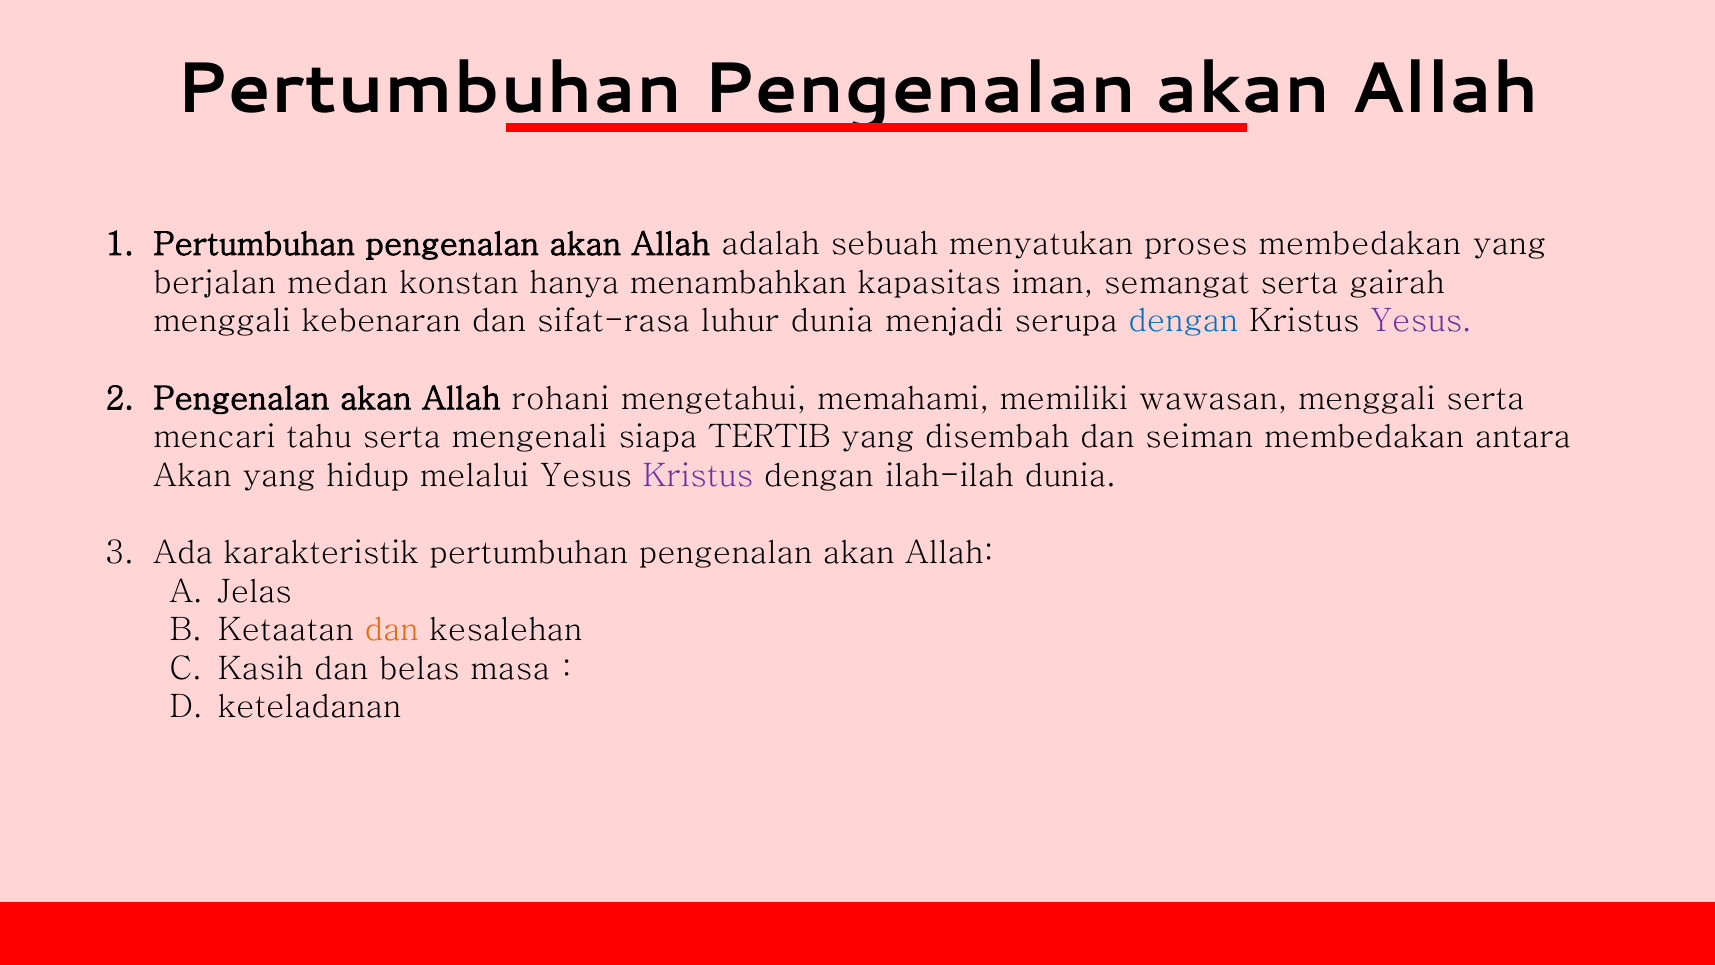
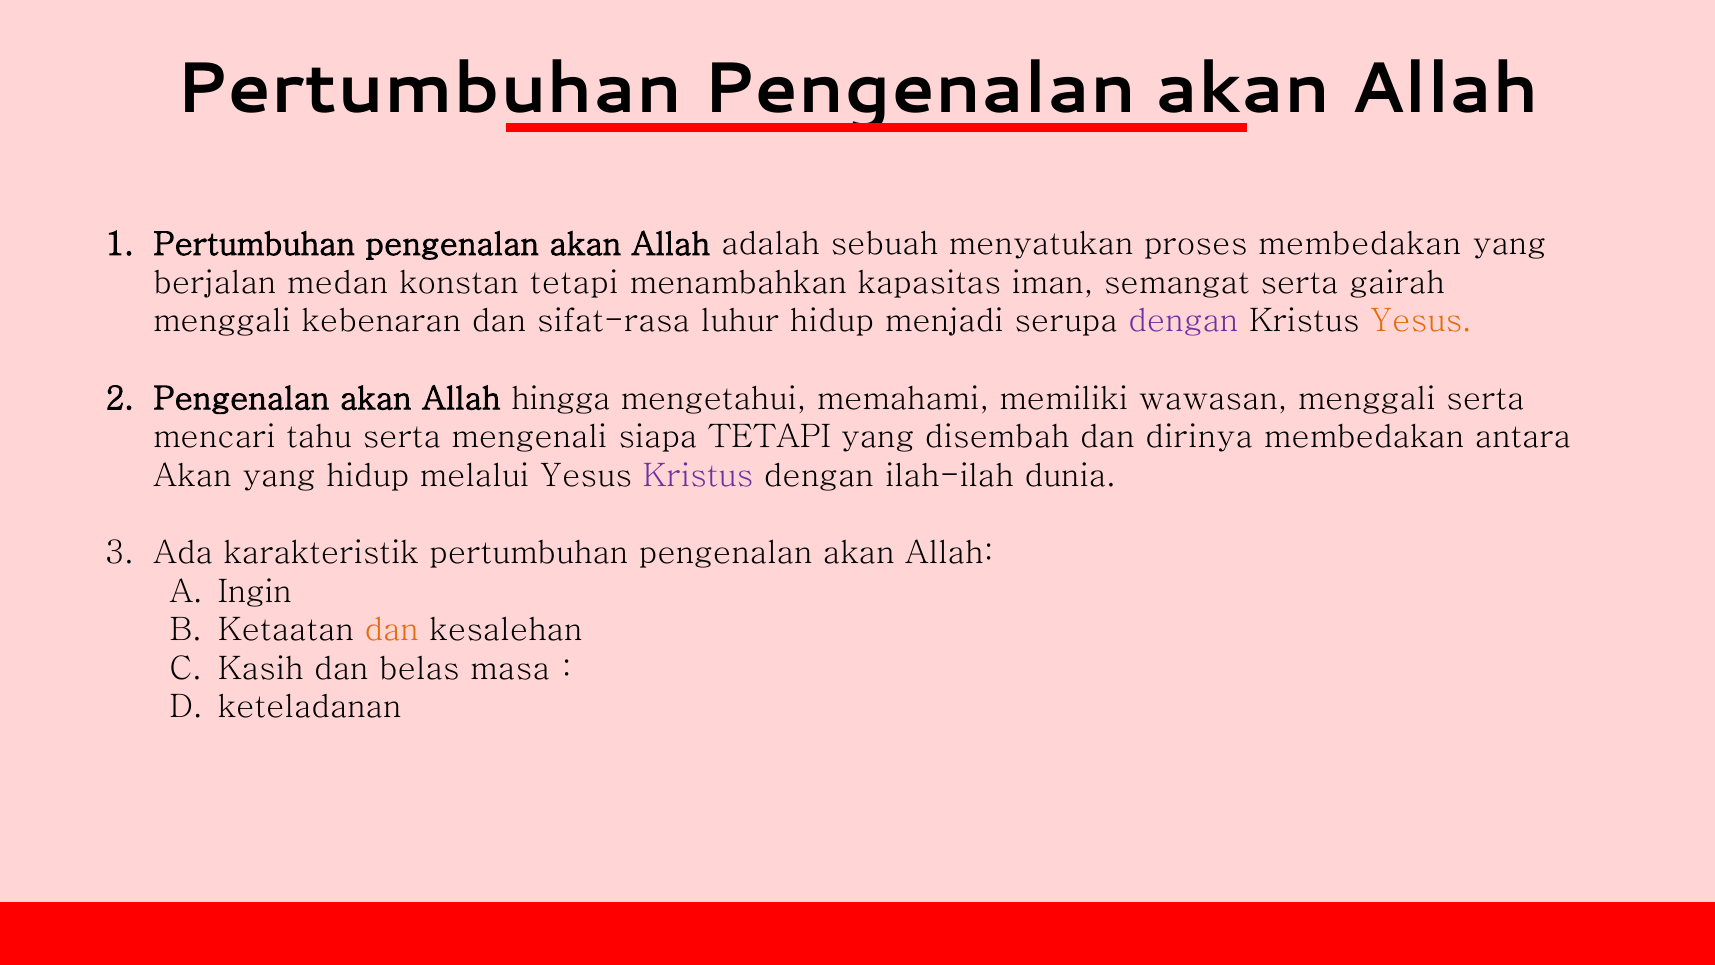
konstan hanya: hanya -> tetapi
luhur dunia: dunia -> hidup
dengan at (1183, 321) colour: blue -> purple
Yesus at (1421, 321) colour: purple -> orange
rohani: rohani -> hingga
siapa TERTIB: TERTIB -> TETAPI
seiman: seiman -> dirinya
Jelas: Jelas -> Ingin
